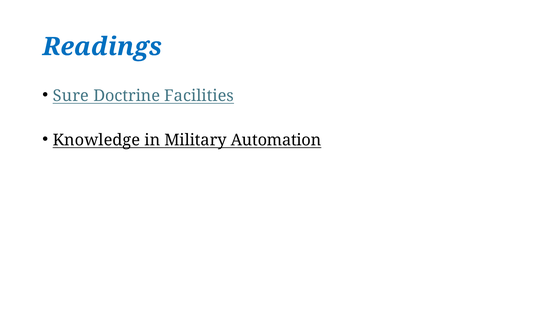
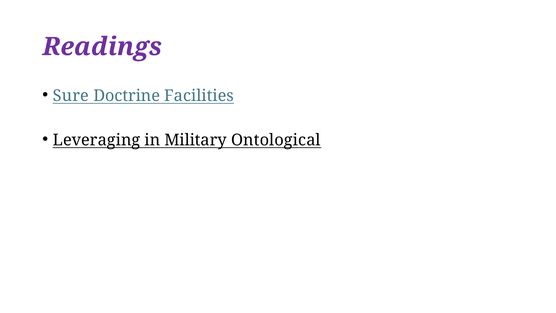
Readings colour: blue -> purple
Knowledge: Knowledge -> Leveraging
Automation: Automation -> Ontological
